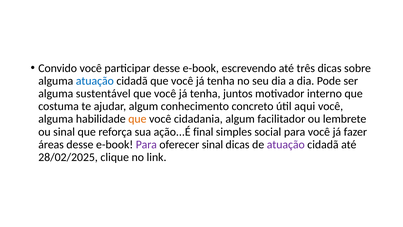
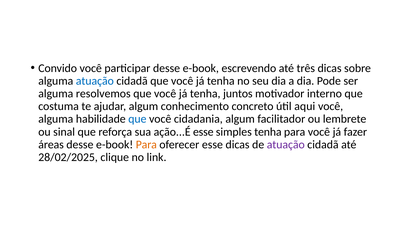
sustentável: sustentável -> resolvemos
que at (137, 119) colour: orange -> blue
ação...É final: final -> esse
simples social: social -> tenha
Para at (146, 144) colour: purple -> orange
oferecer sinal: sinal -> esse
